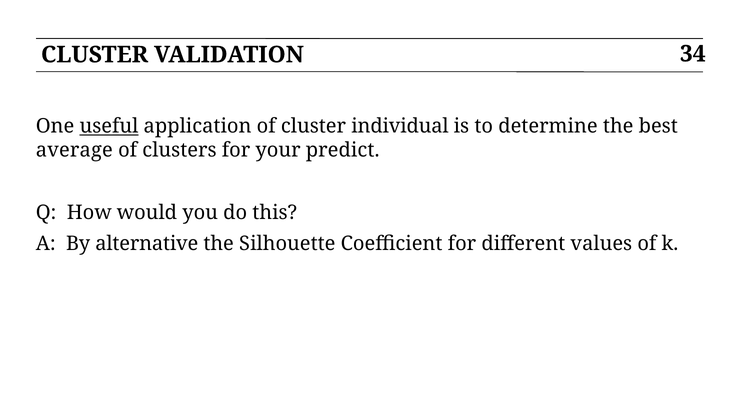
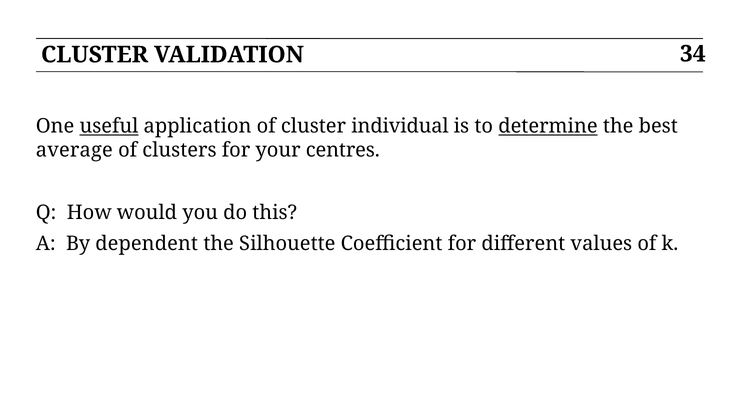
determine underline: none -> present
predict: predict -> centres
alternative: alternative -> dependent
